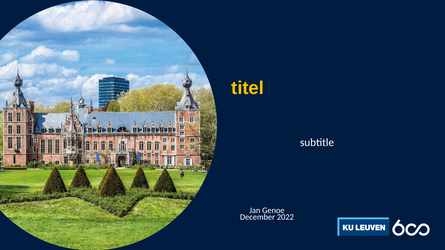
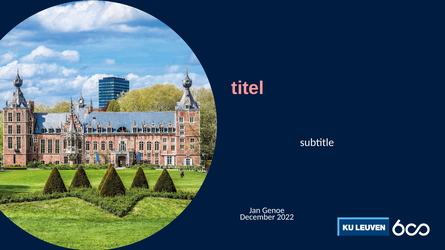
titel colour: yellow -> pink
